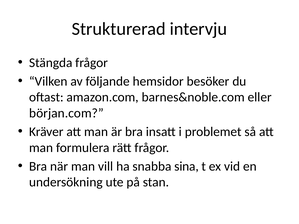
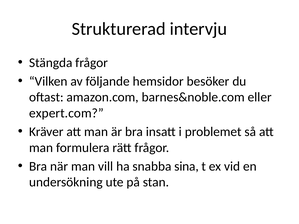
början.com: början.com -> expert.com
